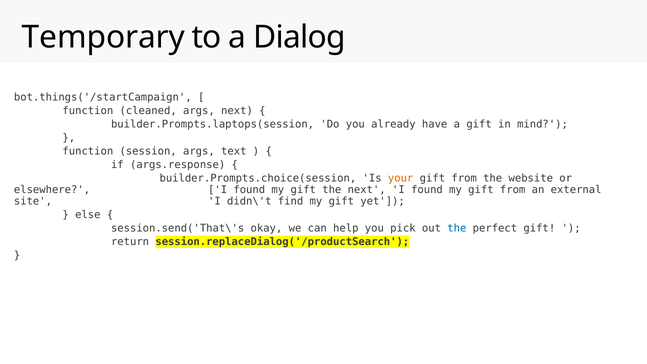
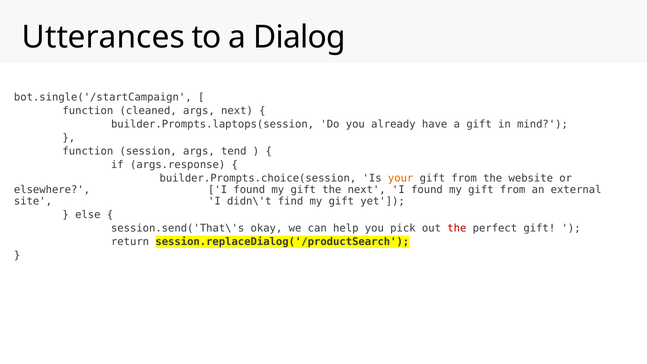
Temporary: Temporary -> Utterances
bot.things('/startCampaign: bot.things('/startCampaign -> bot.single('/startCampaign
text: text -> tend
the at (457, 228) colour: blue -> red
